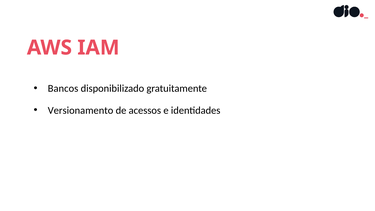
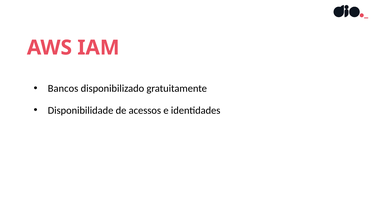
Versionamento: Versionamento -> Disponibilidade
